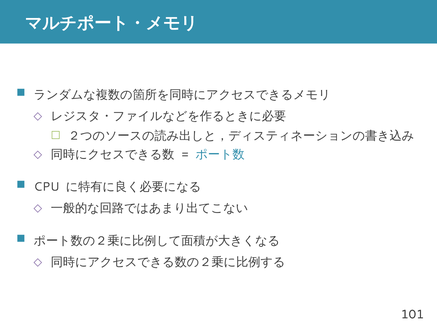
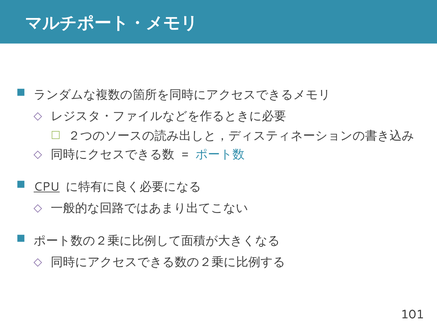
CPU underline: none -> present
